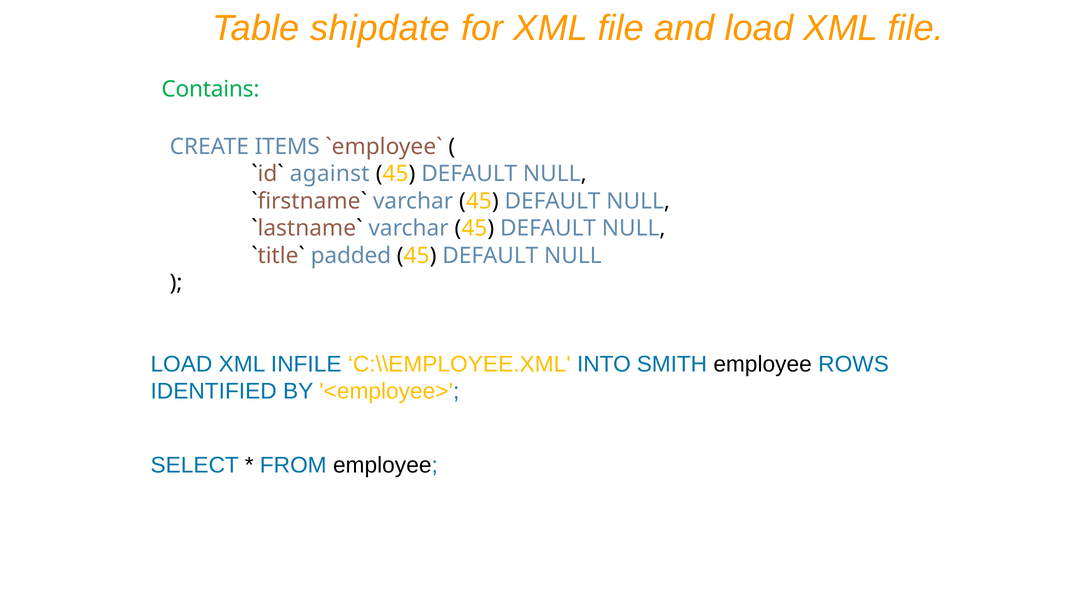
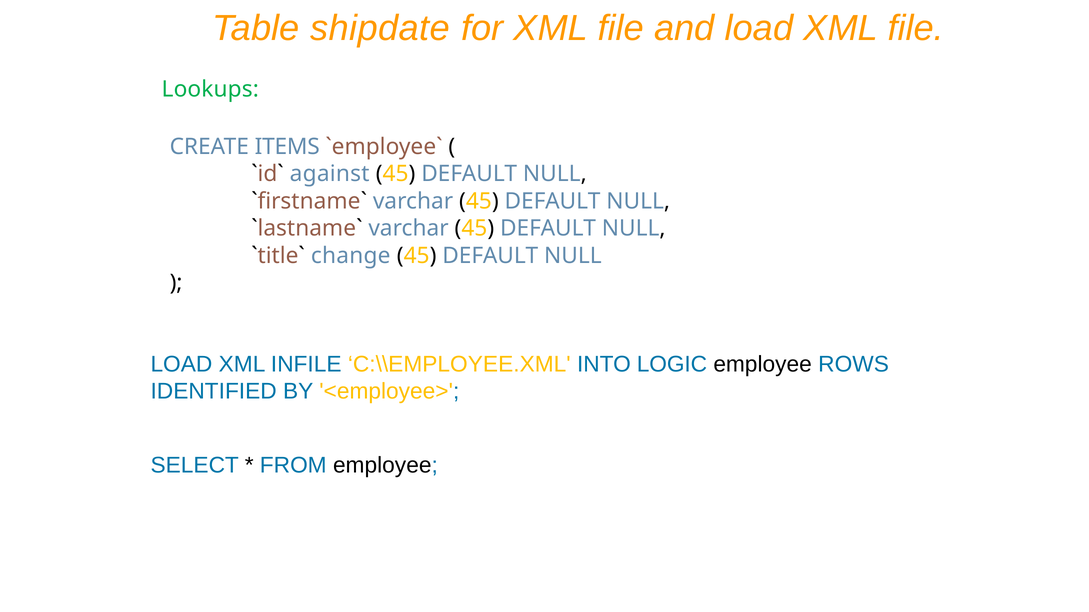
Contains: Contains -> Lookups
padded: padded -> change
SMITH: SMITH -> LOGIC
